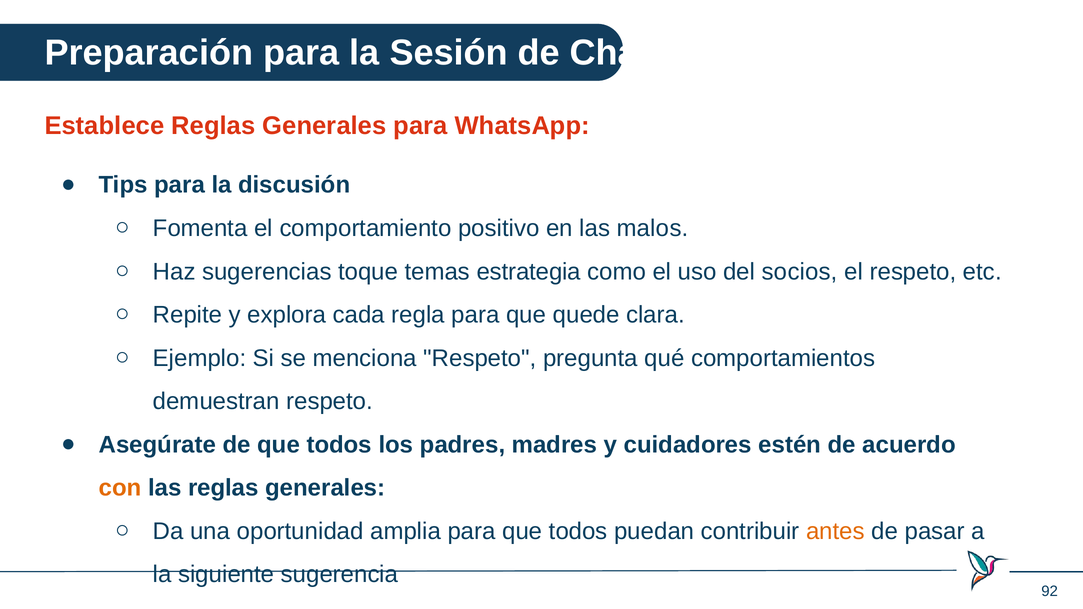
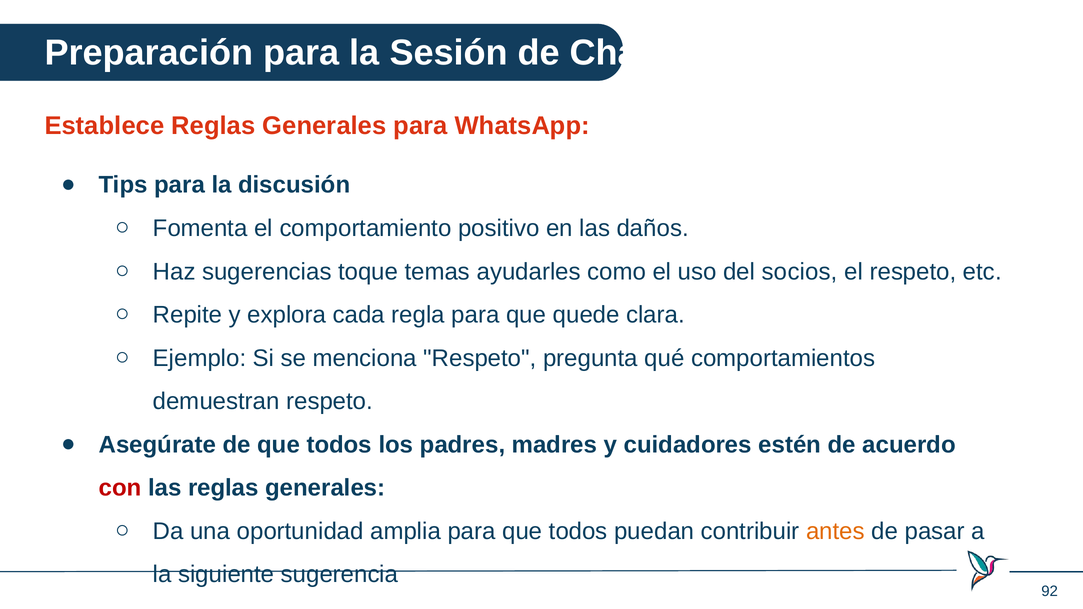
malos: malos -> daños
estrategia: estrategia -> ayudarles
con colour: orange -> red
